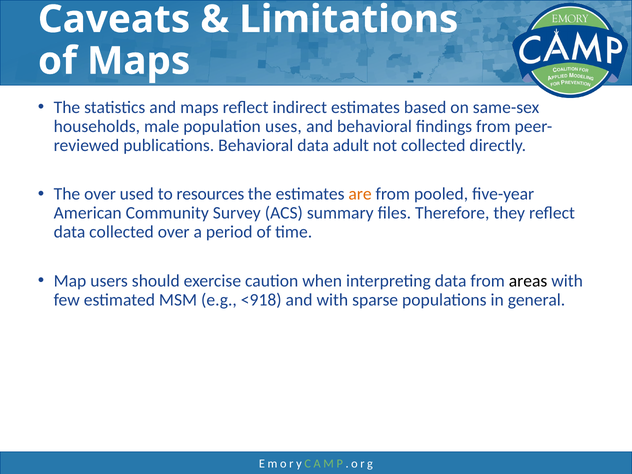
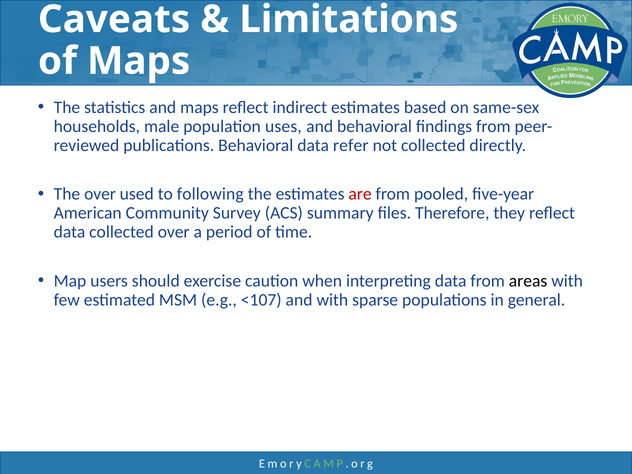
adult: adult -> refer
resources: resources -> following
are colour: orange -> red
<918: <918 -> <107
